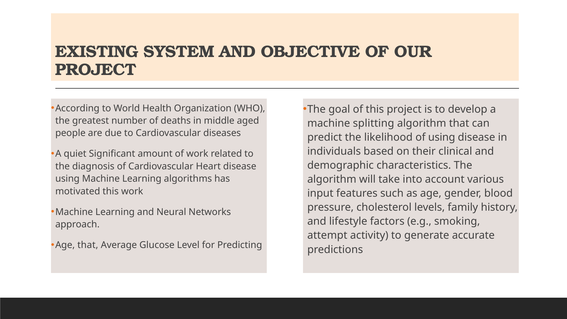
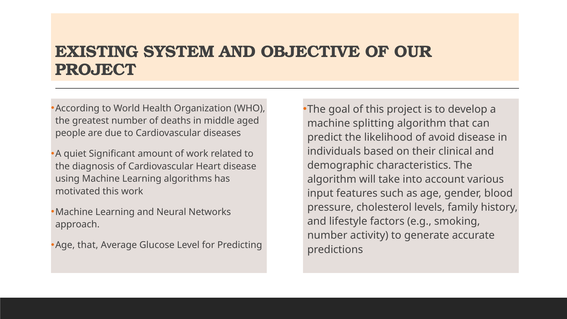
of using: using -> avoid
attempt at (327, 235): attempt -> number
